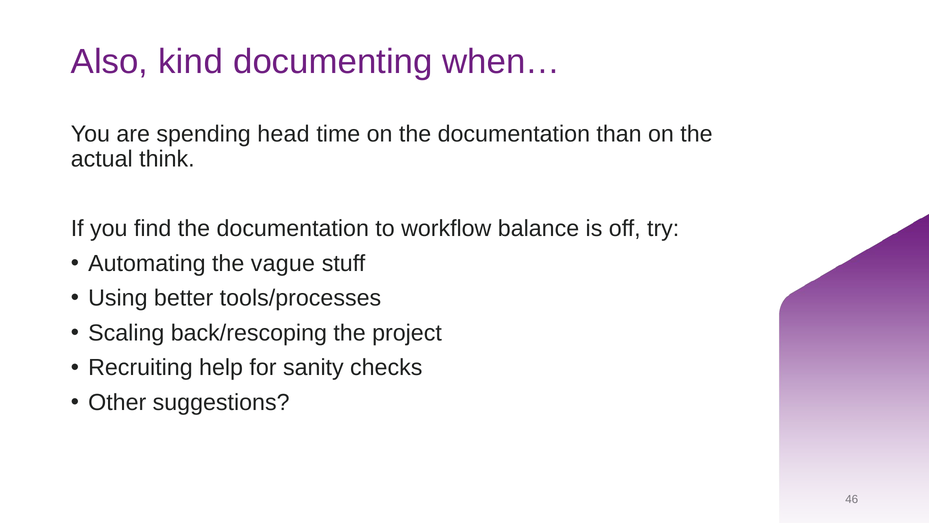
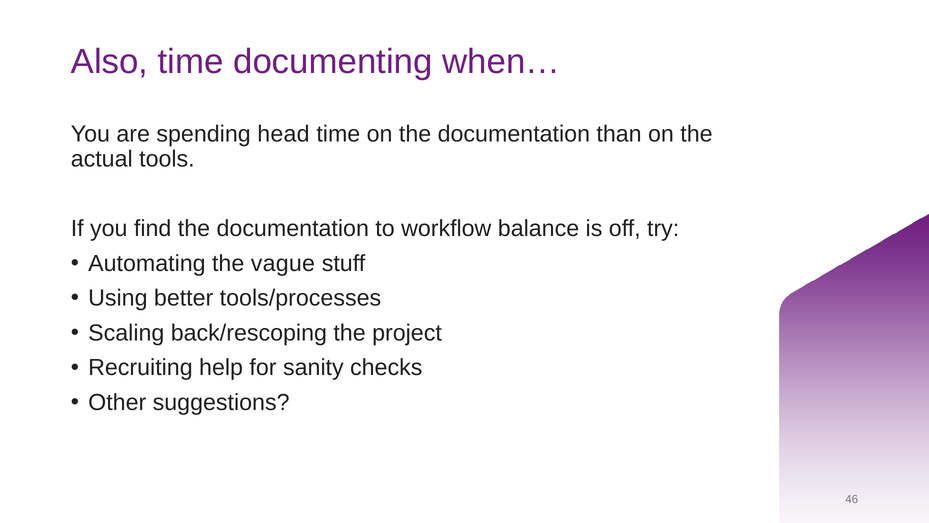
Also kind: kind -> time
think: think -> tools
